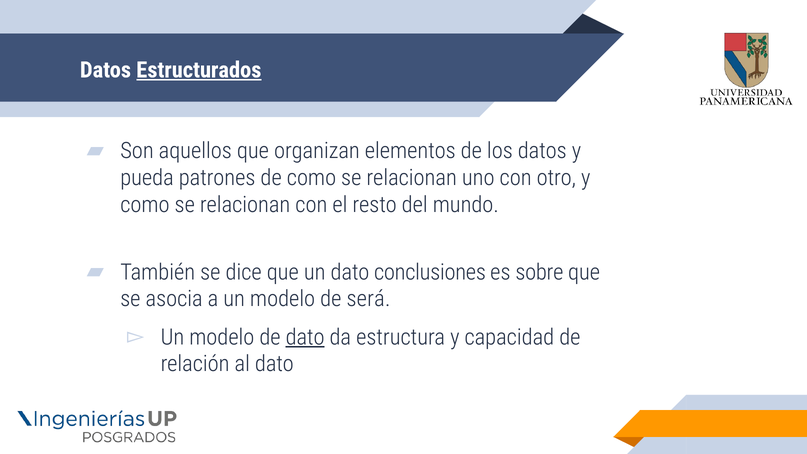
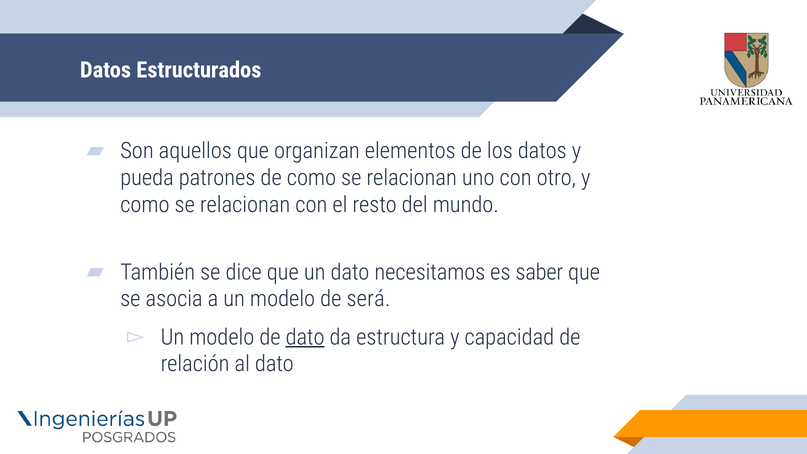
Estructurados underline: present -> none
conclusiones: conclusiones -> necesitamos
sobre: sobre -> saber
